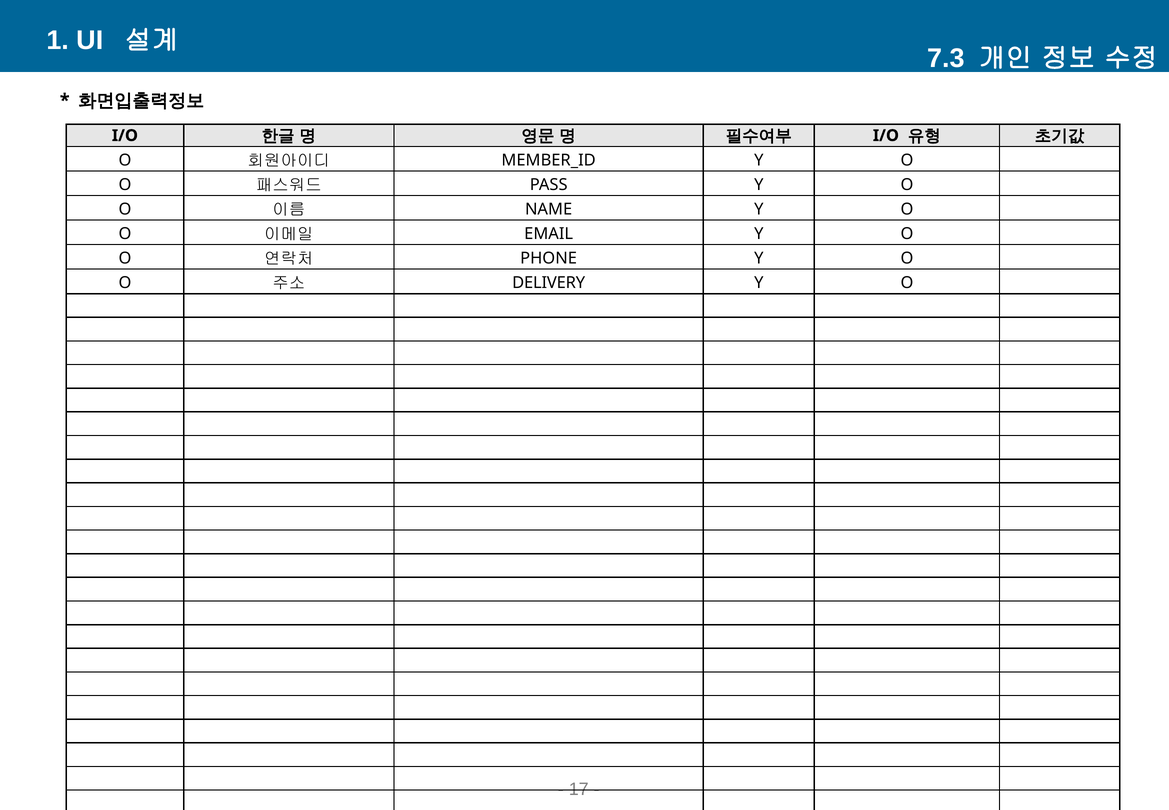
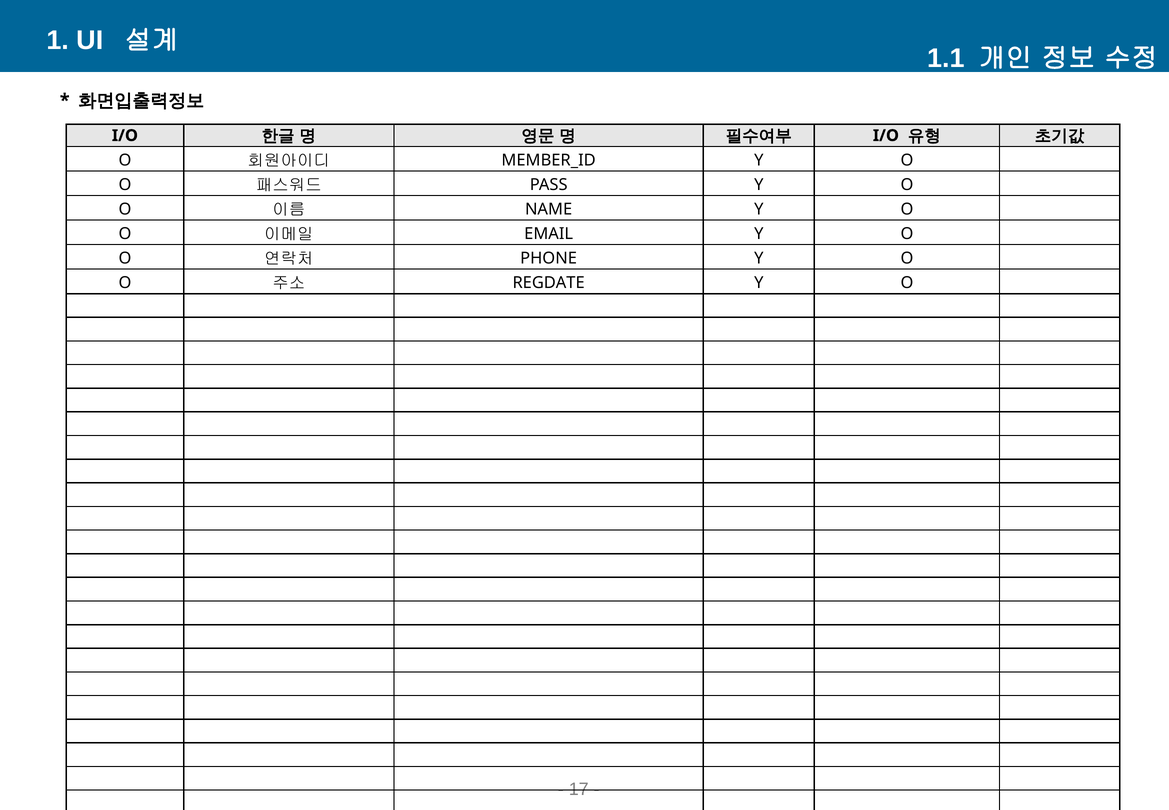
7.3: 7.3 -> 1.1
DELIVERY: DELIVERY -> REGDATE
